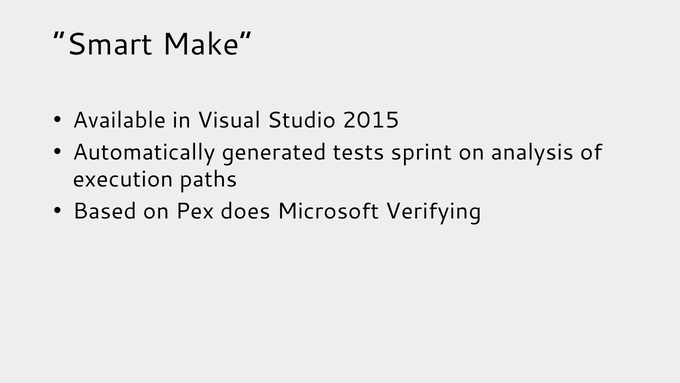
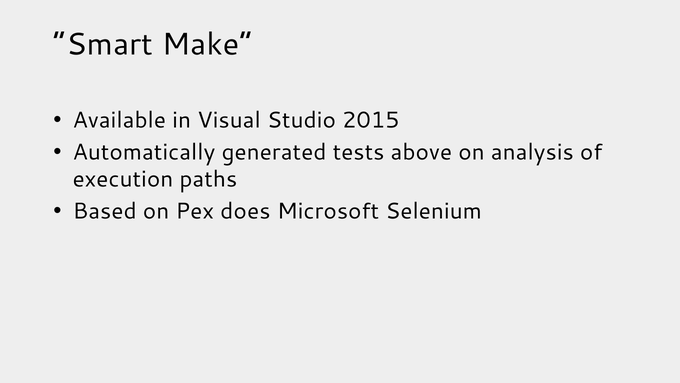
sprint: sprint -> above
Verifying: Verifying -> Selenium
